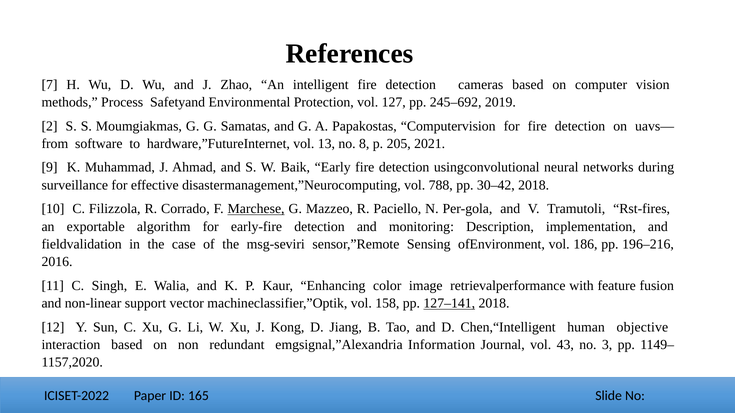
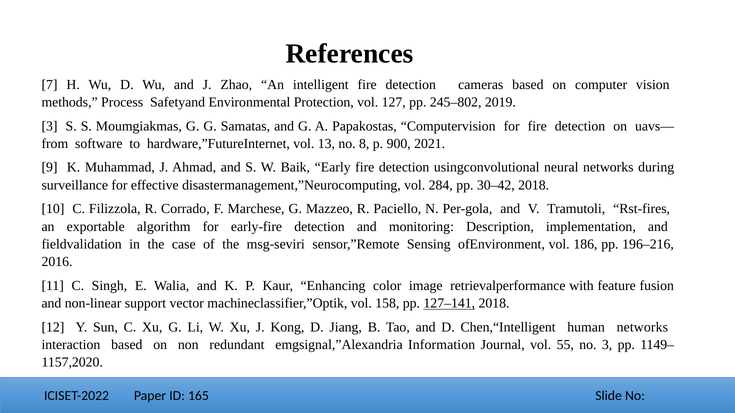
245–692: 245–692 -> 245–802
2 at (50, 126): 2 -> 3
205: 205 -> 900
788: 788 -> 284
Marchese underline: present -> none
human objective: objective -> networks
43: 43 -> 55
